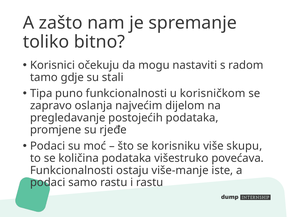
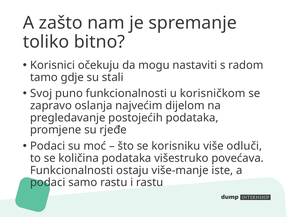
Tipa: Tipa -> Svoj
skupu: skupu -> odluči
